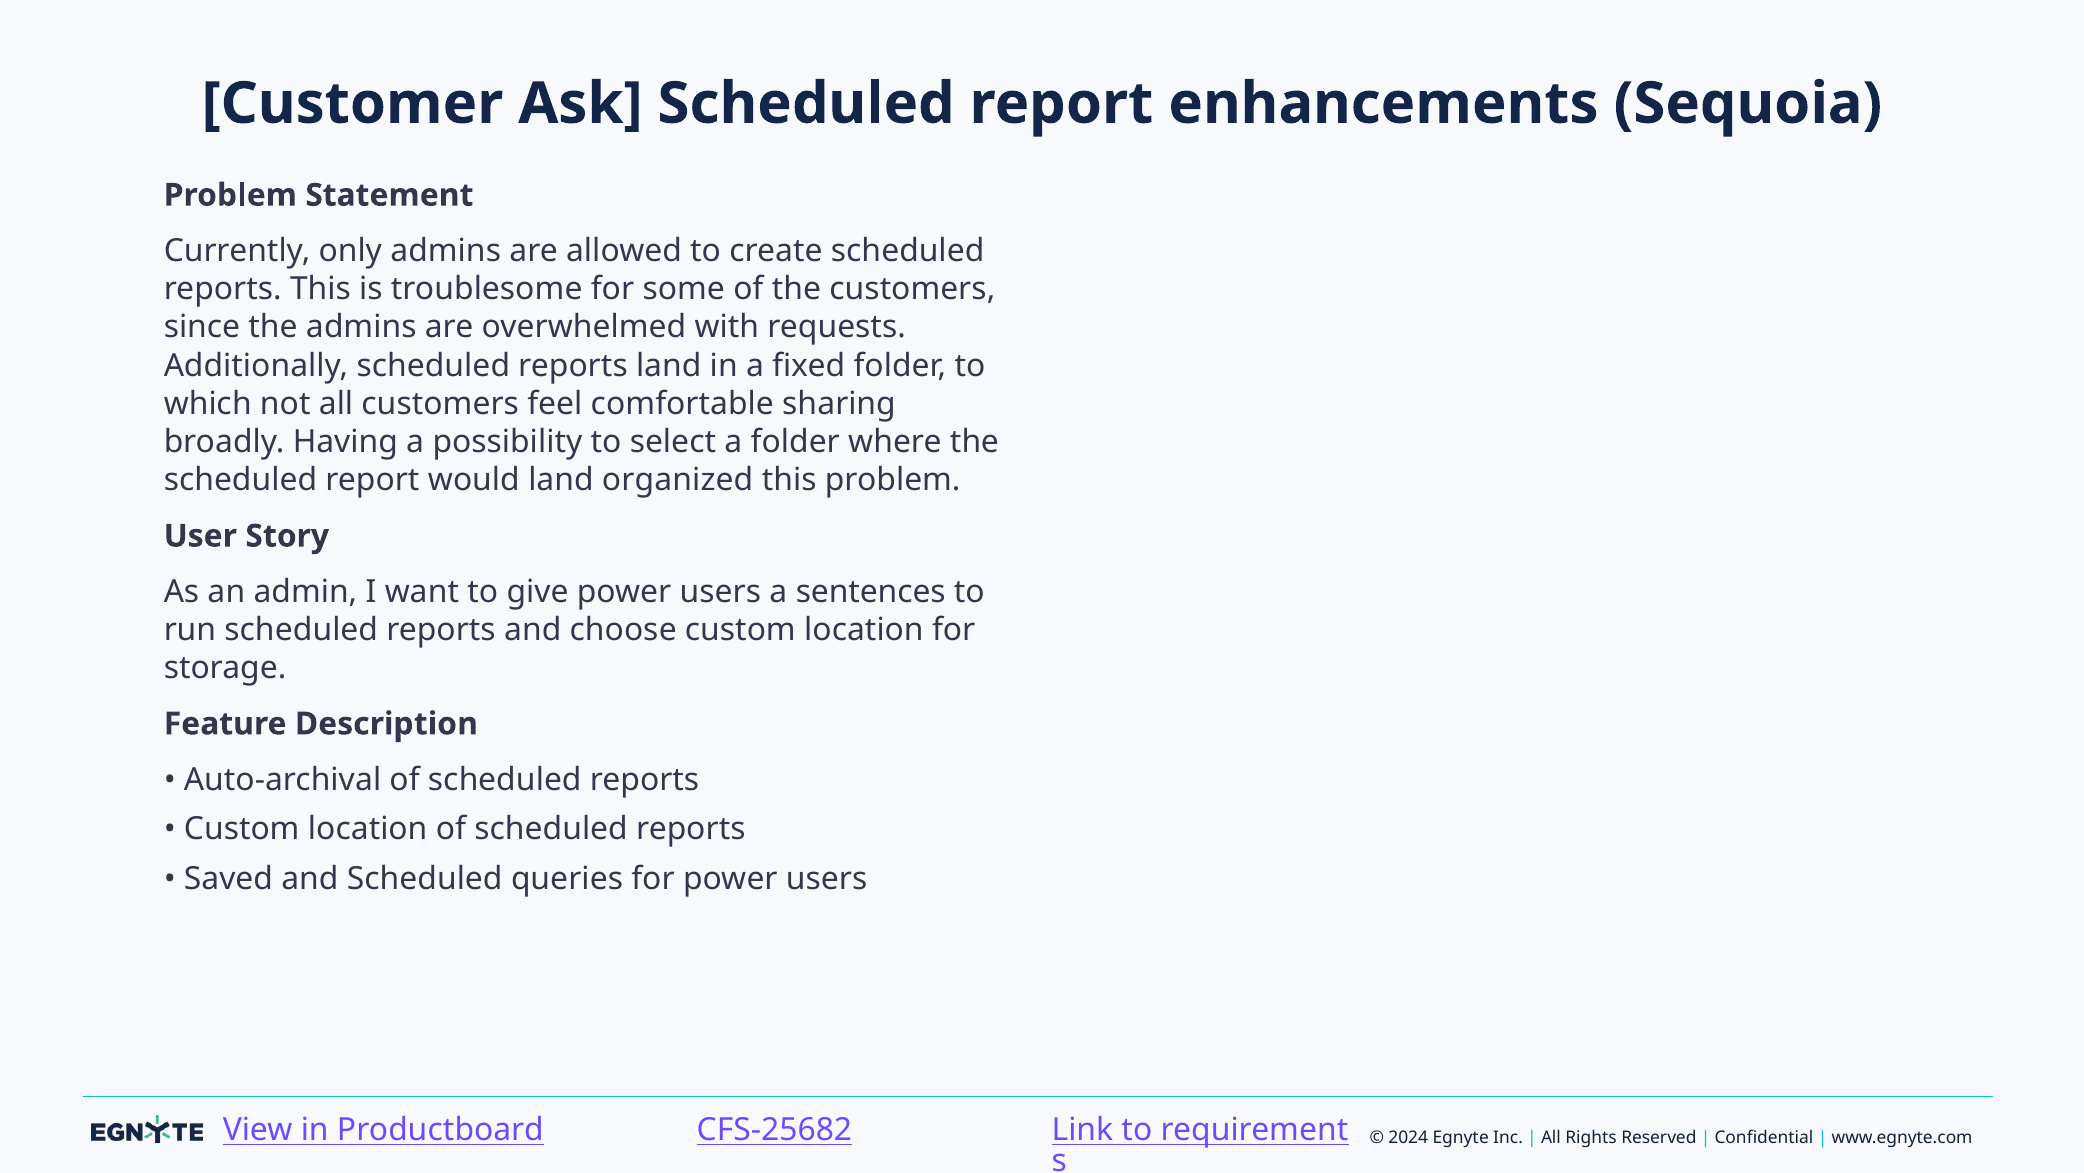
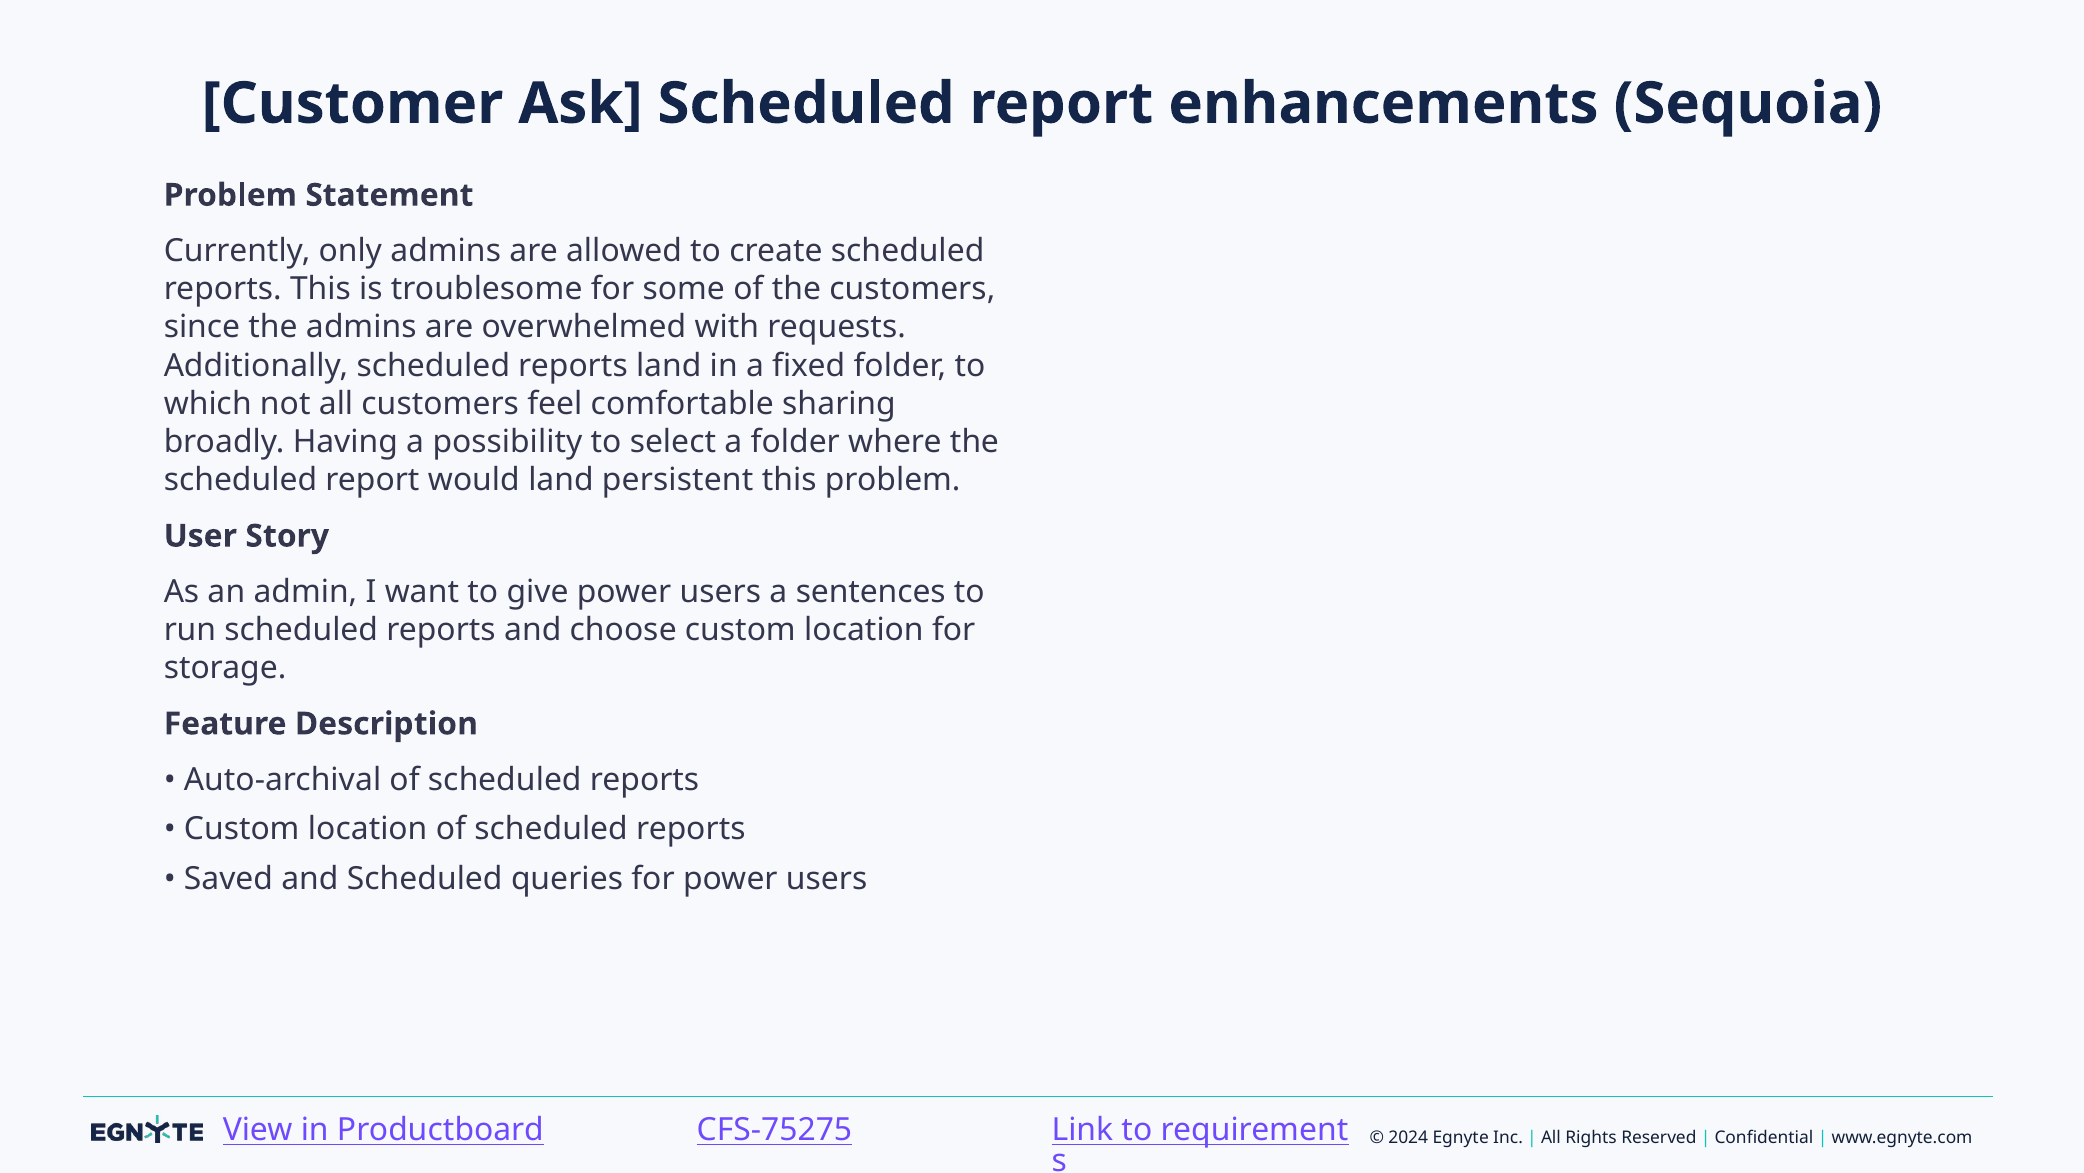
organized: organized -> persistent
CFS-25682: CFS-25682 -> CFS-75275
